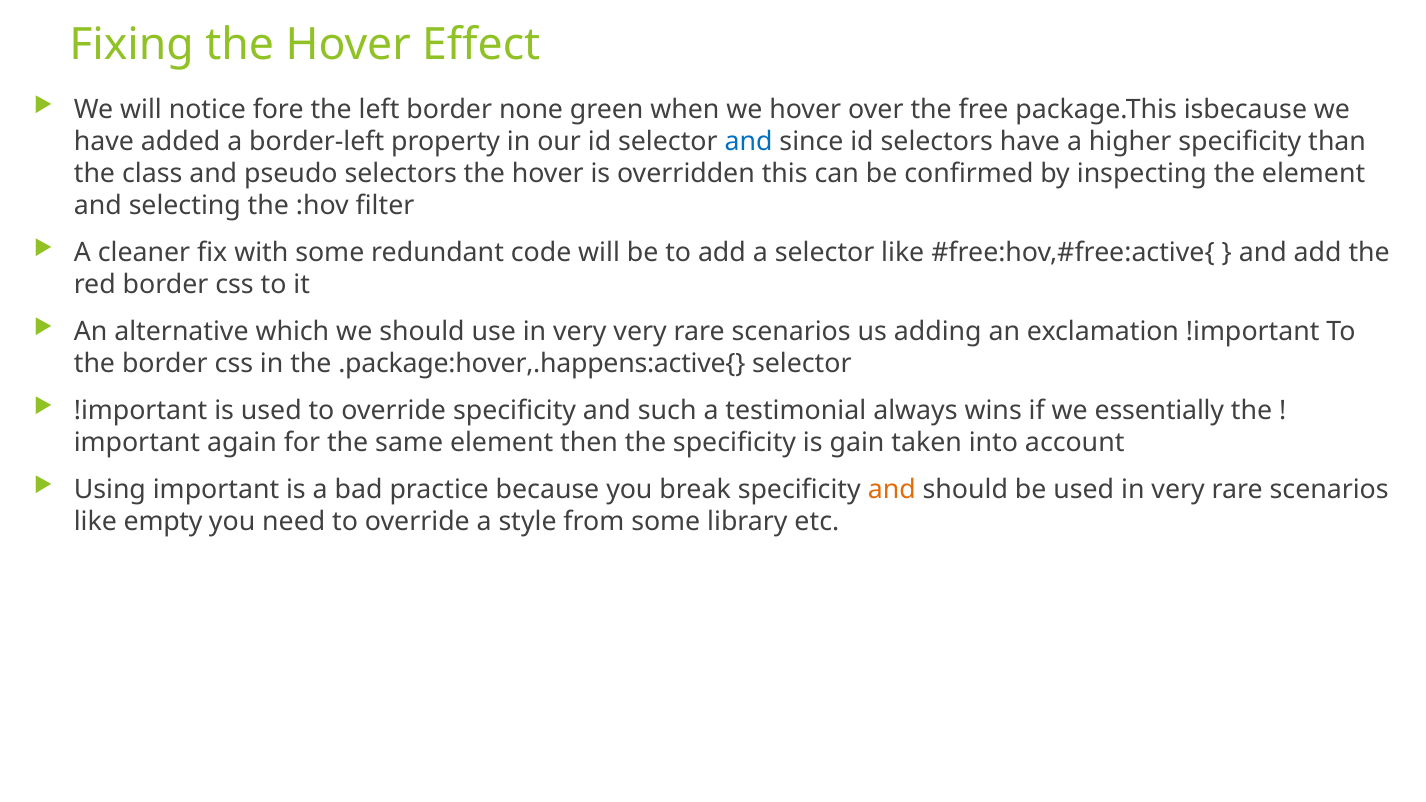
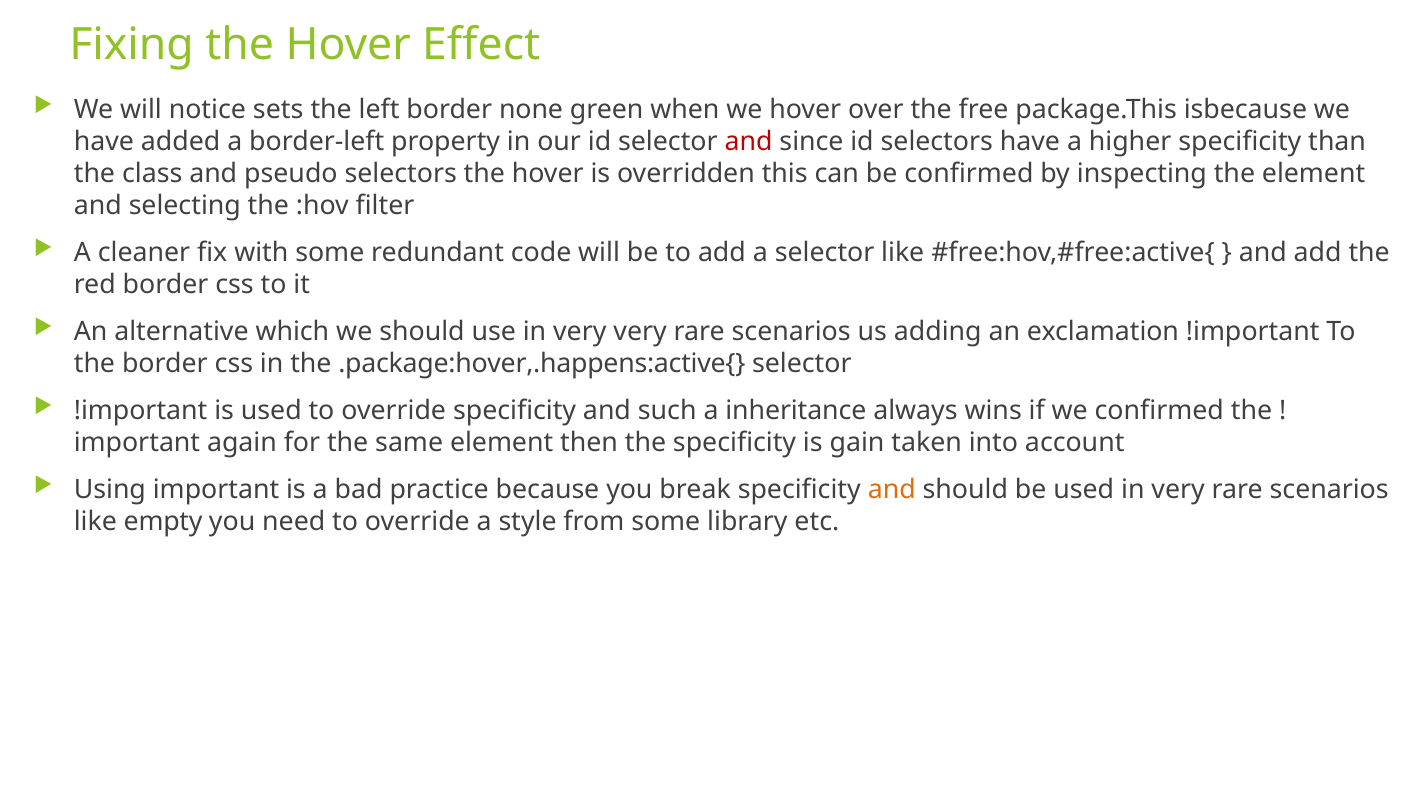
fore: fore -> sets
and at (749, 142) colour: blue -> red
testimonial: testimonial -> inheritance
we essentially: essentially -> confirmed
